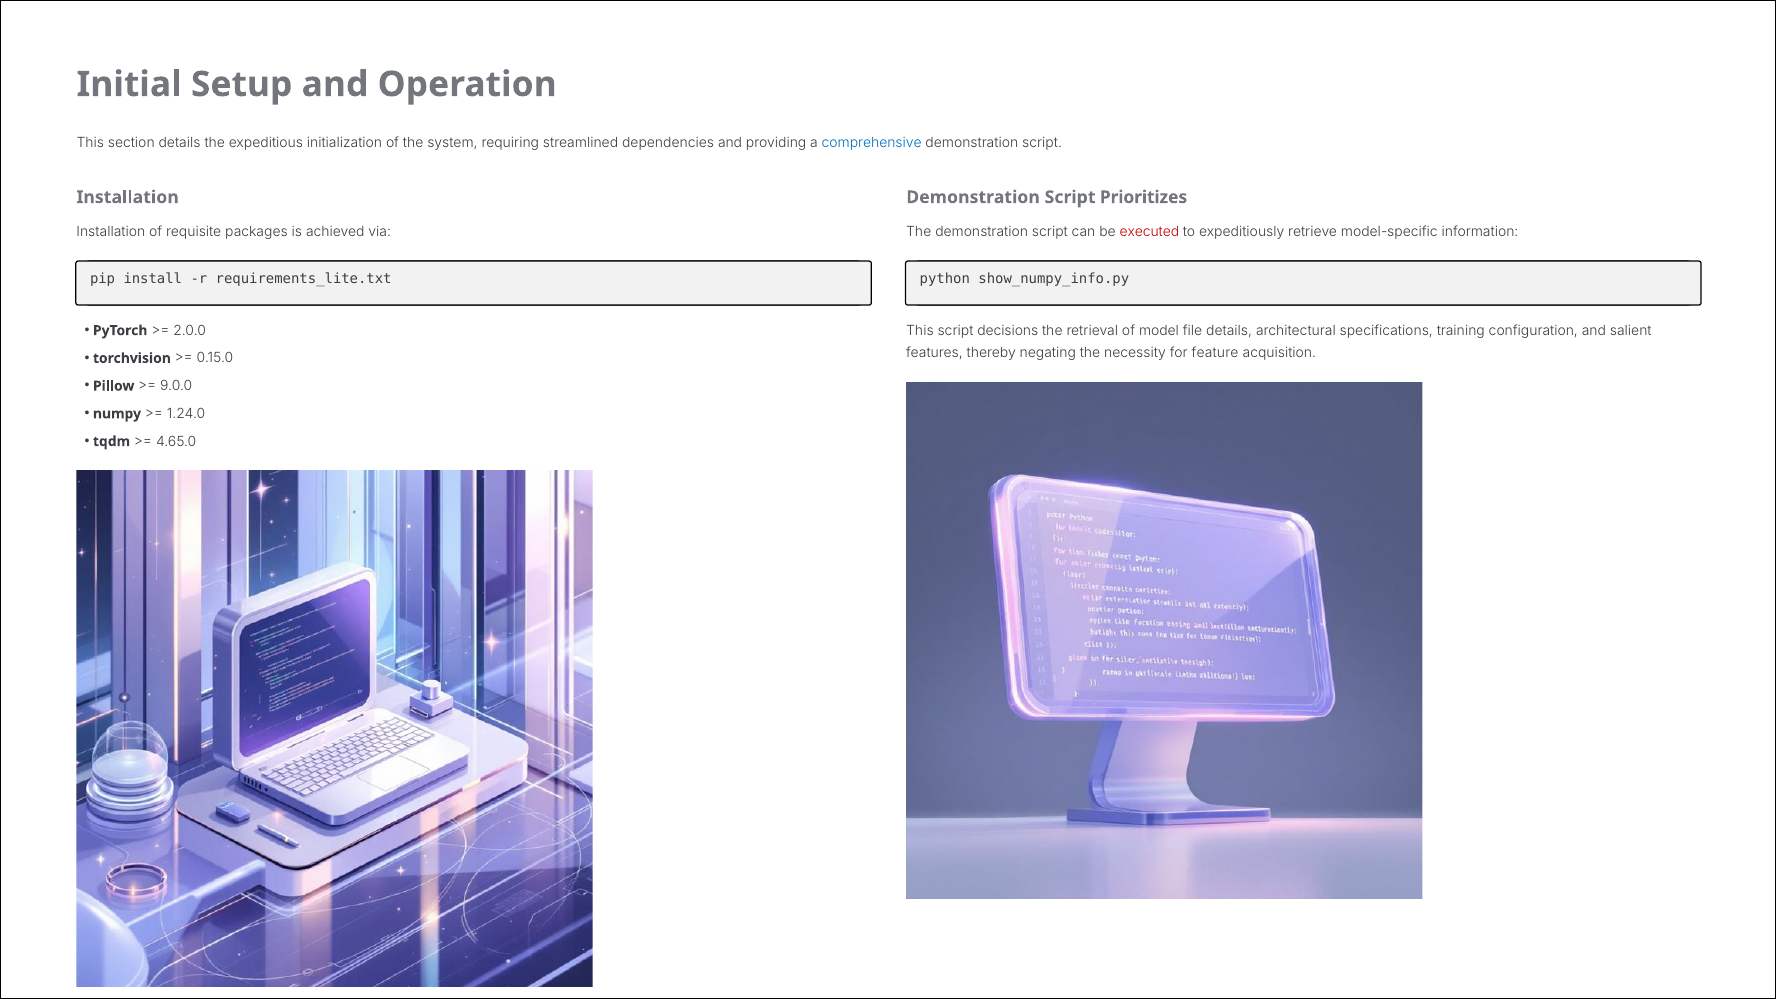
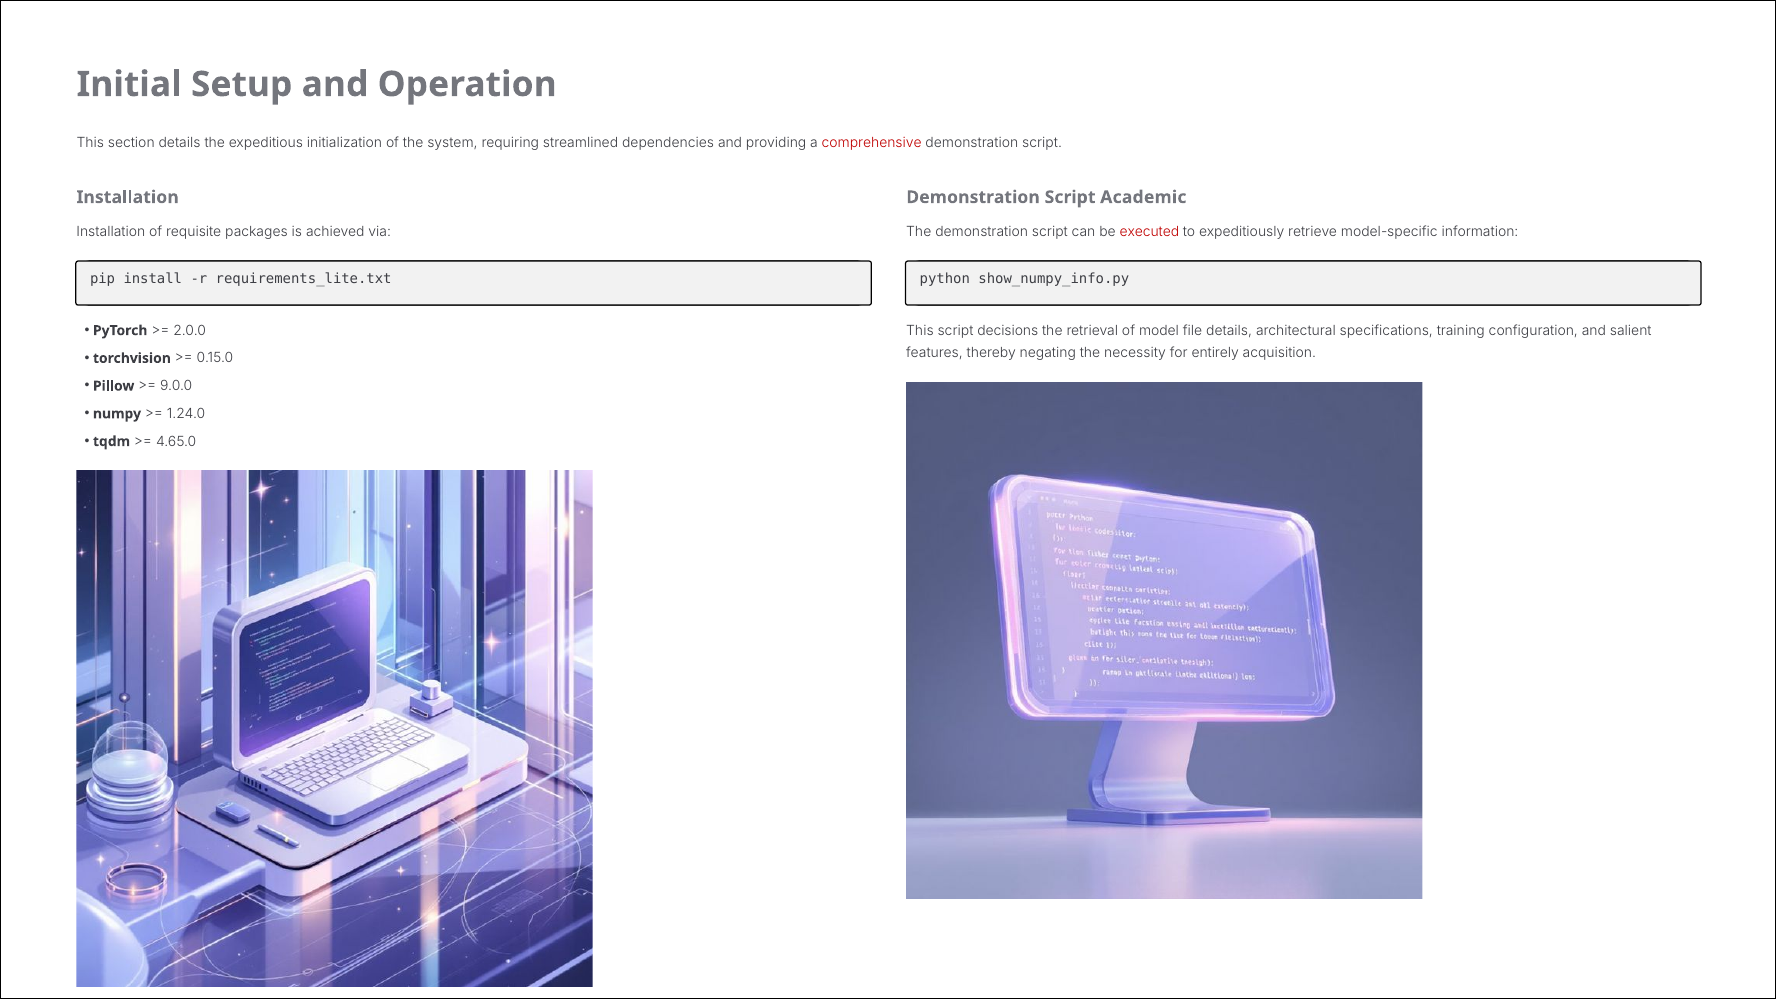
comprehensive colour: blue -> red
Prioritizes: Prioritizes -> Academic
feature: feature -> entirely
